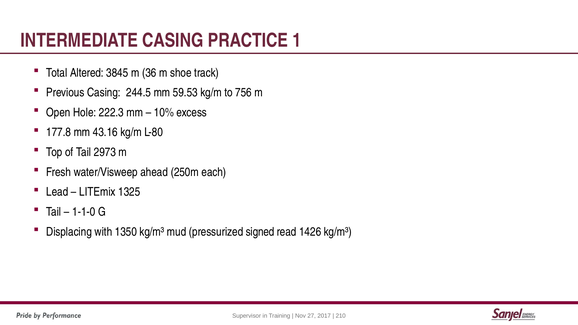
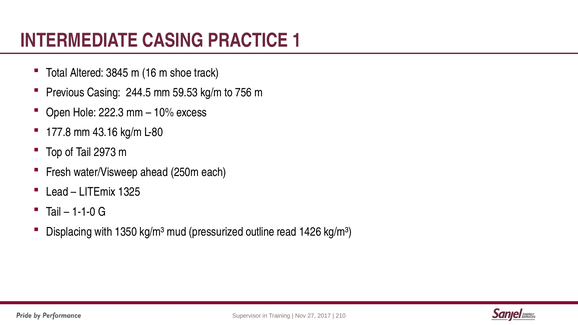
36: 36 -> 16
signed: signed -> outline
